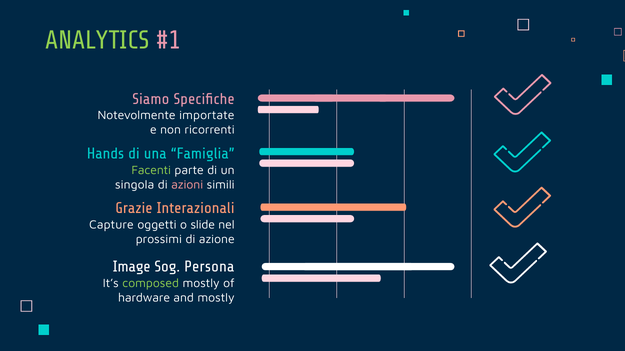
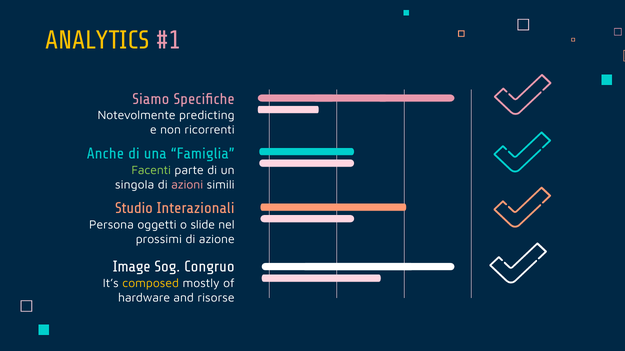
ANALYTICS colour: light green -> yellow
importate: importate -> predicting
Hands: Hands -> Anche
Grazie: Grazie -> Studio
Capture: Capture -> Persona
Persona: Persona -> Congruo
composed colour: light green -> yellow
and mostly: mostly -> risorse
